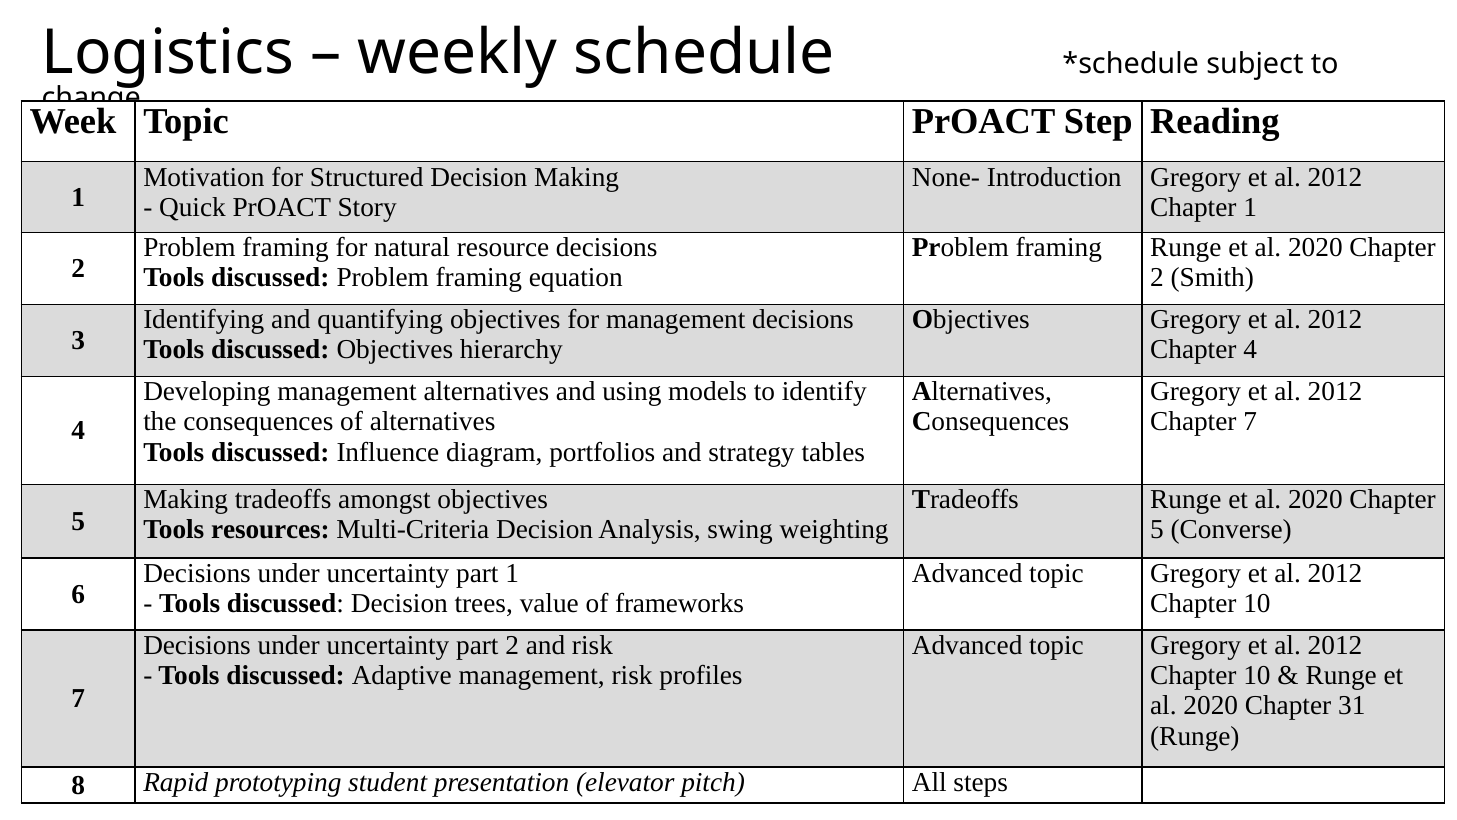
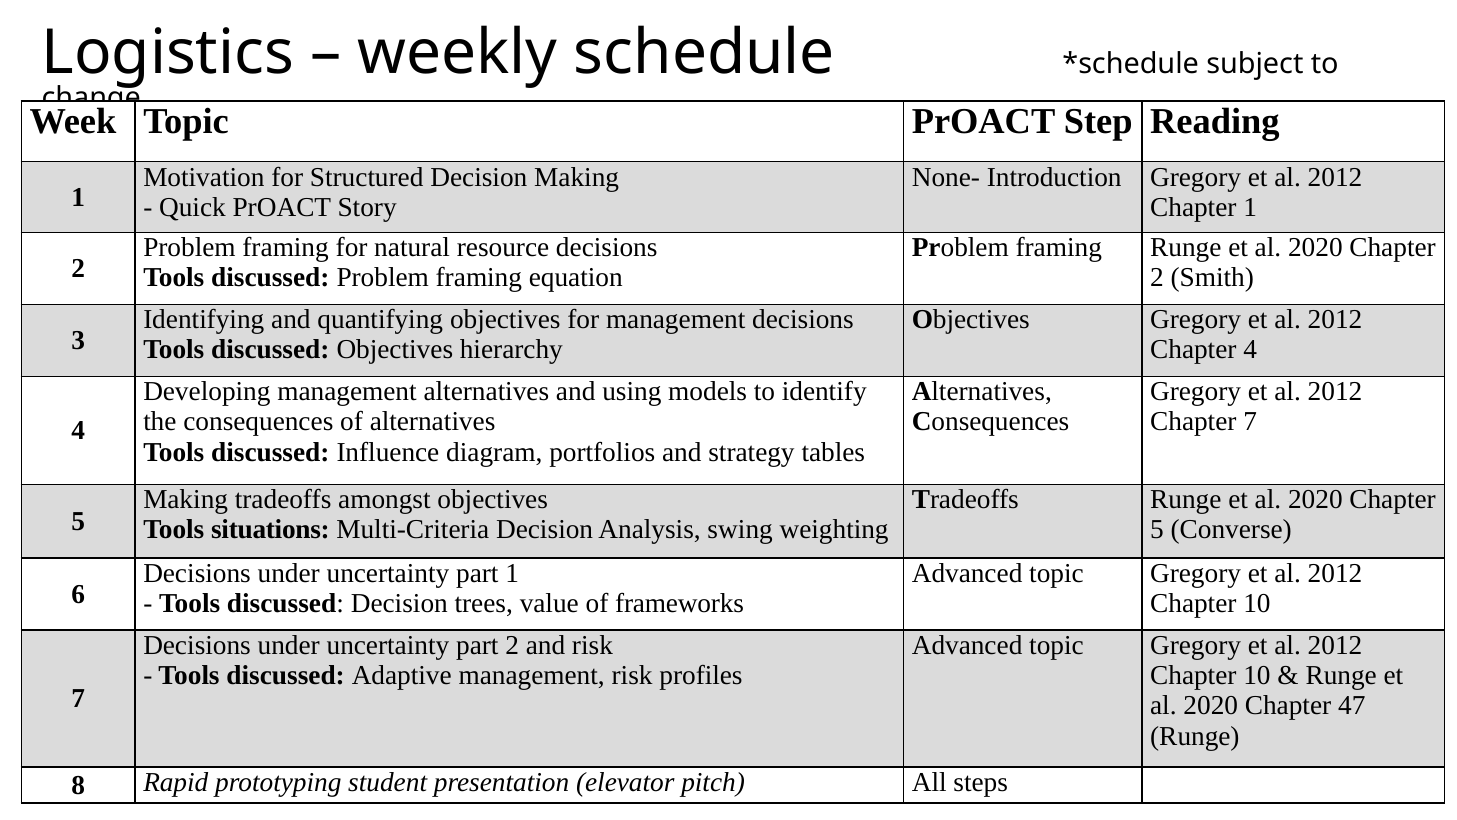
resources: resources -> situations
31: 31 -> 47
